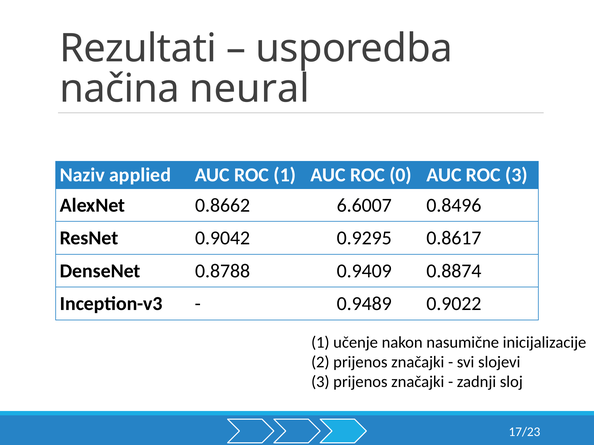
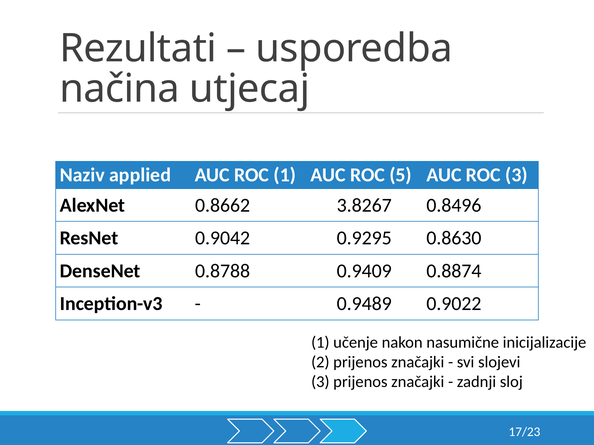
neural: neural -> utjecaj
0: 0 -> 5
6.6007: 6.6007 -> 3.8267
0.8617: 0.8617 -> 0.8630
